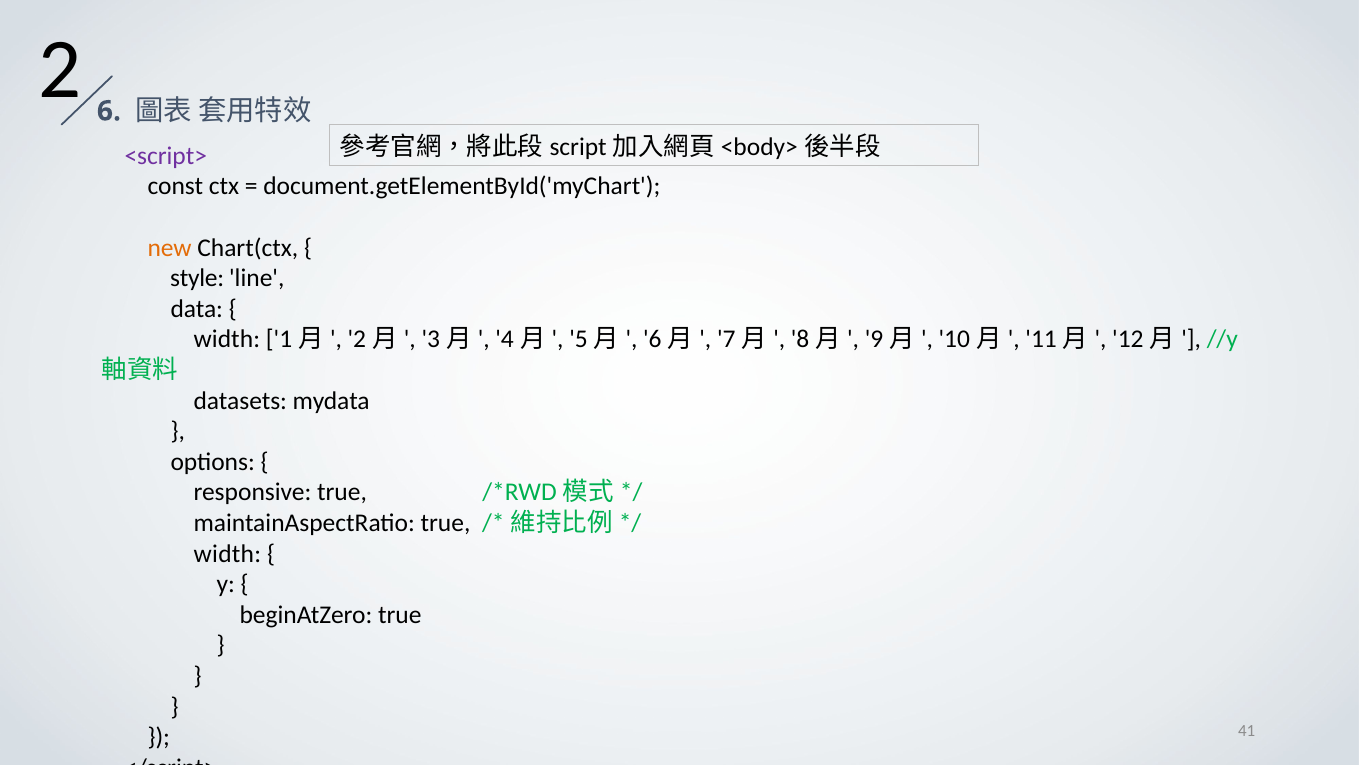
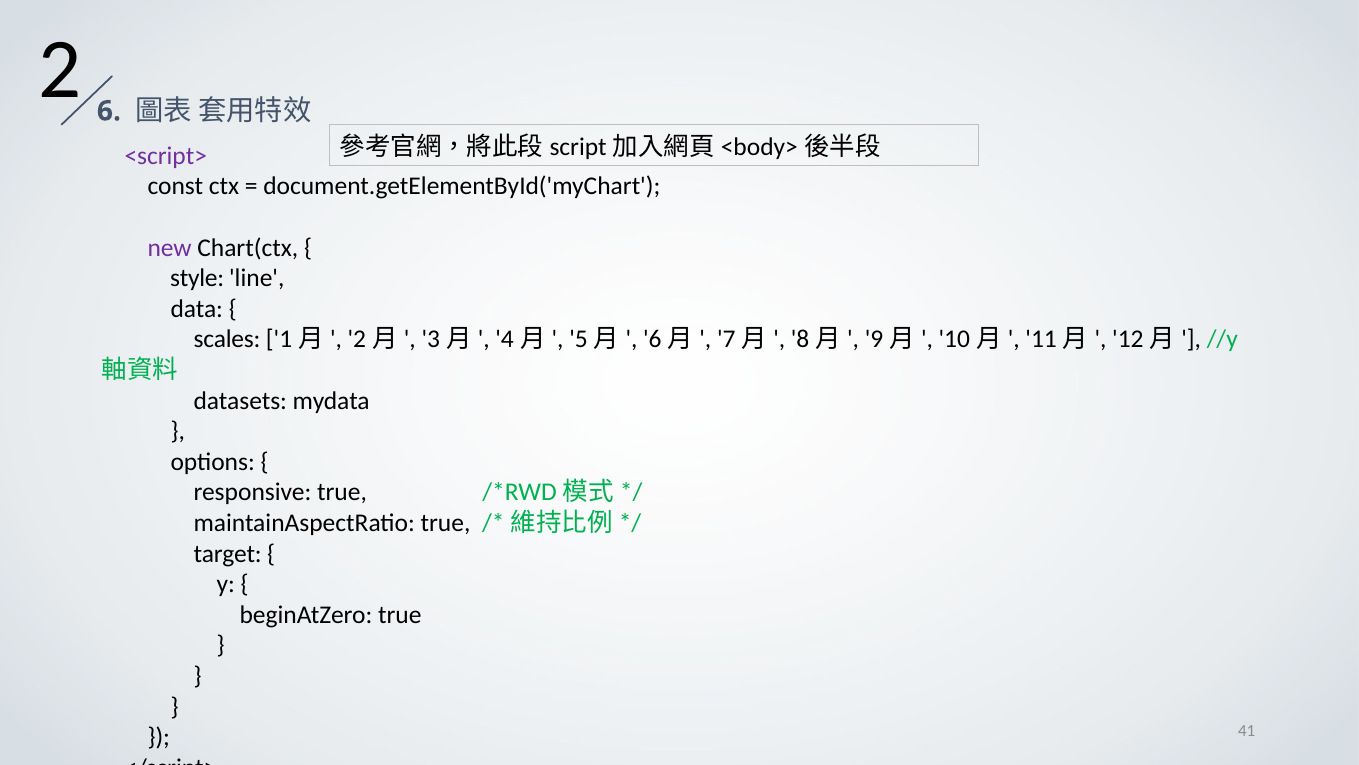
new colour: orange -> purple
width at (227, 339): width -> scales
width at (227, 553): width -> target
